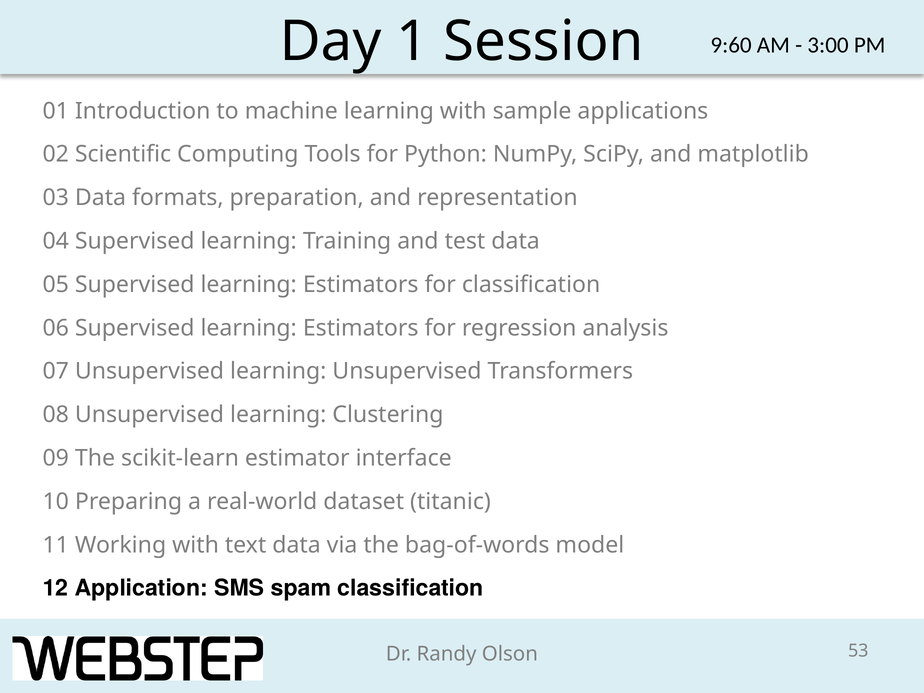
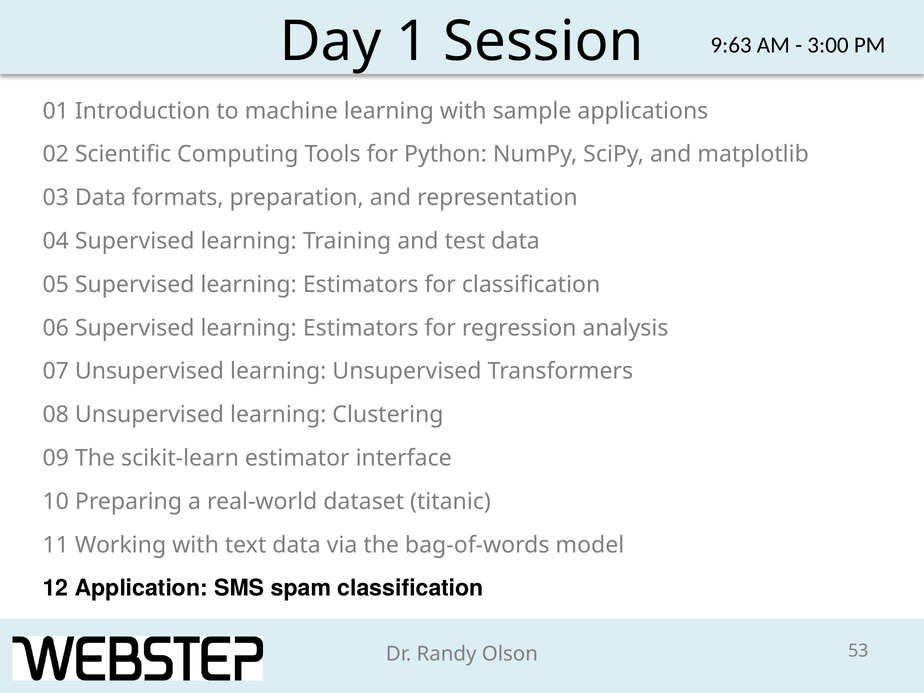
9:60: 9:60 -> 9:63
